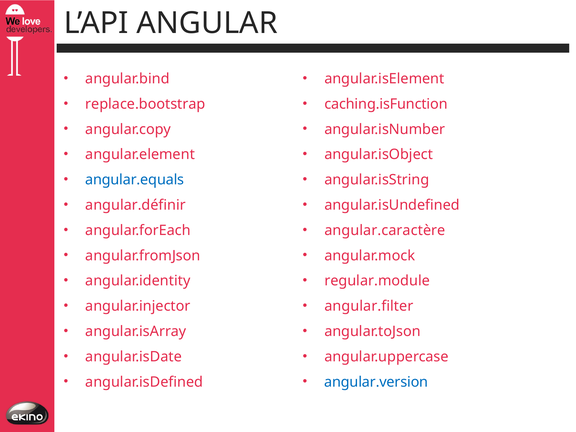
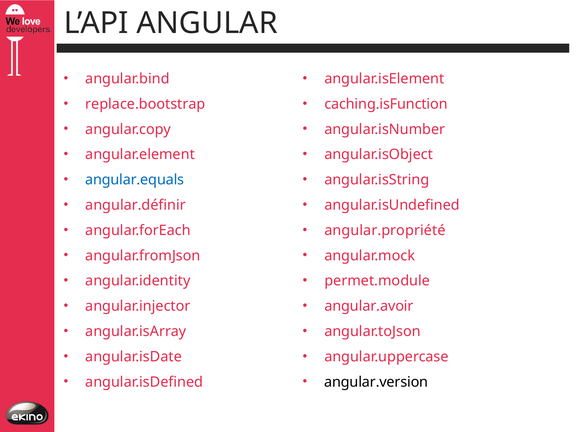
angular.caractère: angular.caractère -> angular.propriété
regular.module: regular.module -> permet.module
angular.filter: angular.filter -> angular.avoir
angular.version colour: blue -> black
